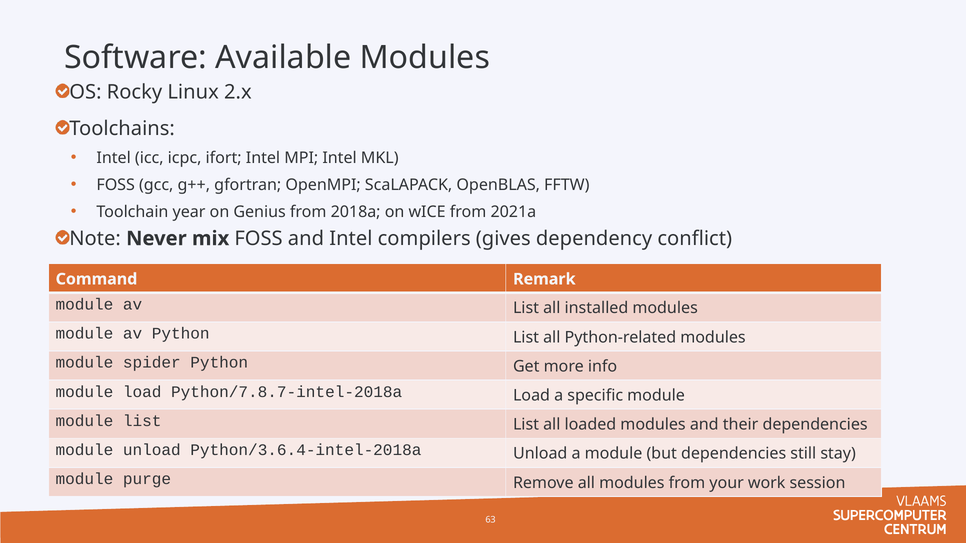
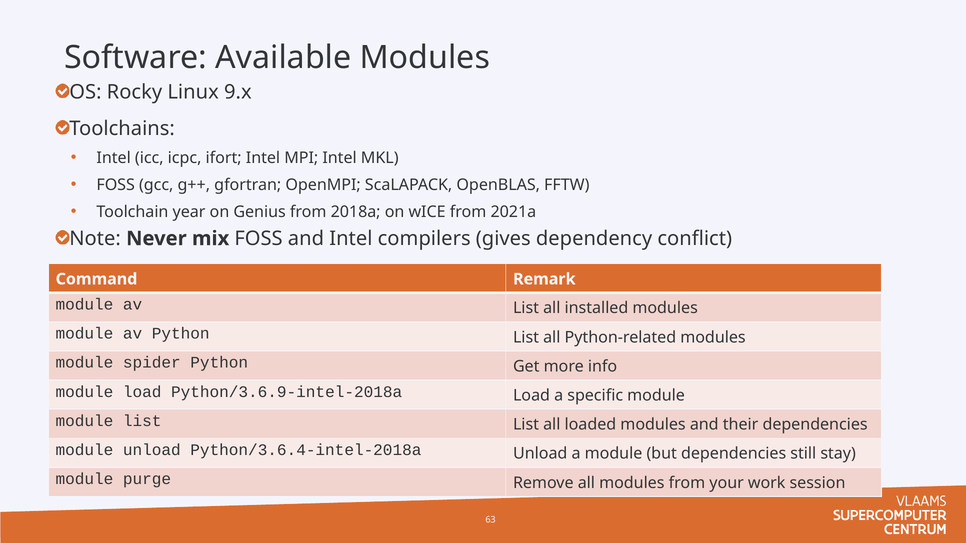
2.x: 2.x -> 9.x
Python/7.8.7-intel-2018a: Python/7.8.7-intel-2018a -> Python/3.6.9-intel-2018a
